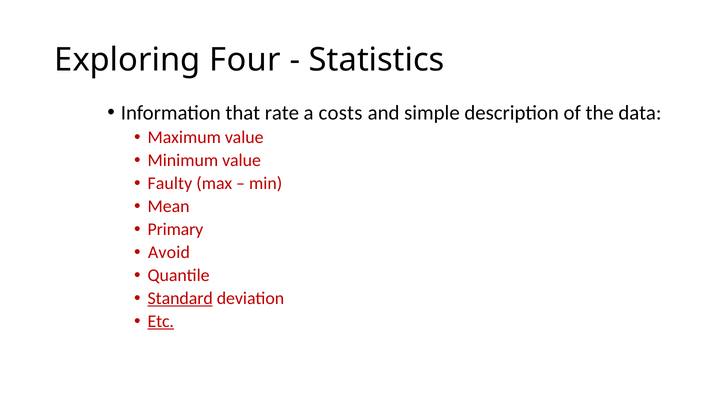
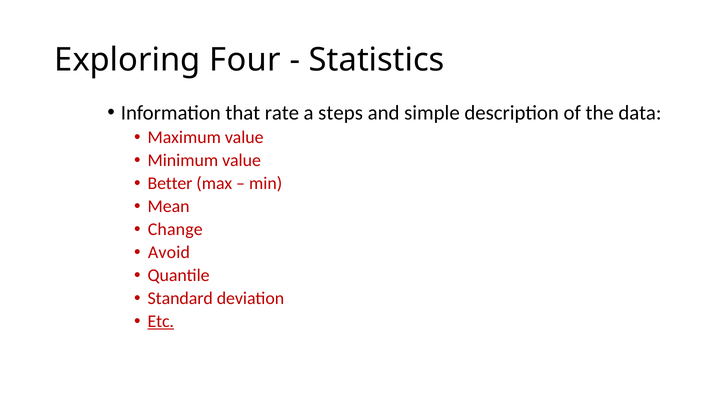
costs: costs -> steps
Faulty: Faulty -> Better
Primary: Primary -> Change
Standard underline: present -> none
